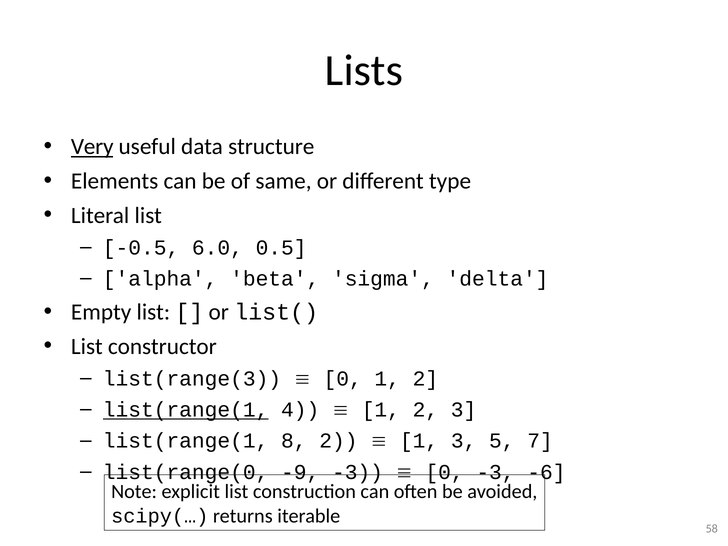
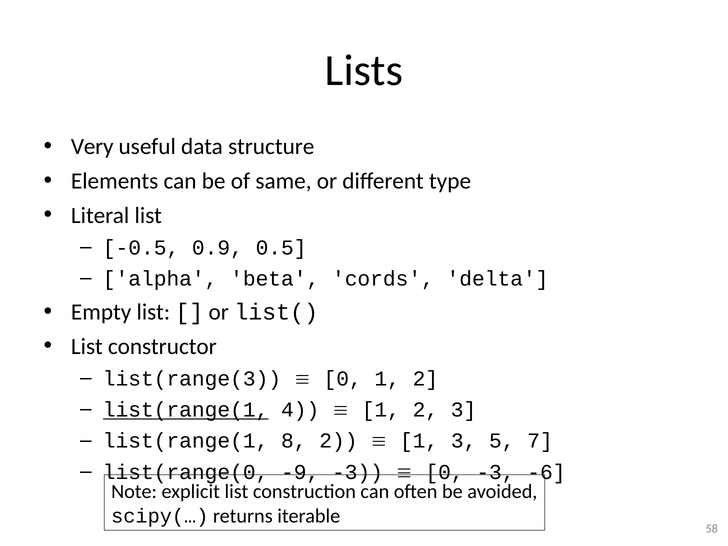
Very underline: present -> none
6.0: 6.0 -> 0.9
sigma: sigma -> cords
